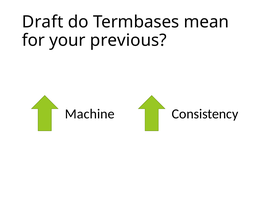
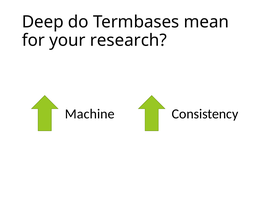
Draft: Draft -> Deep
previous: previous -> research
